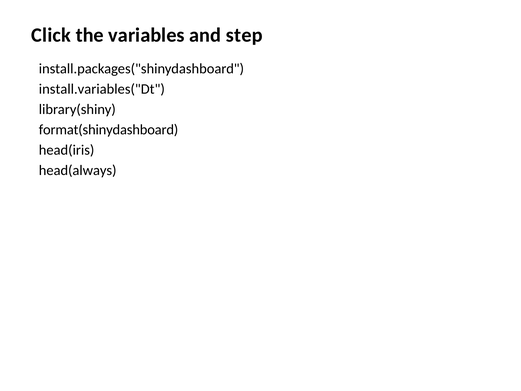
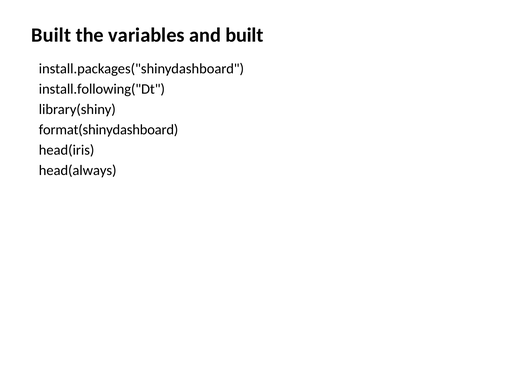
Click at (51, 35): Click -> Built
and step: step -> built
install.variables("Dt: install.variables("Dt -> install.following("Dt
